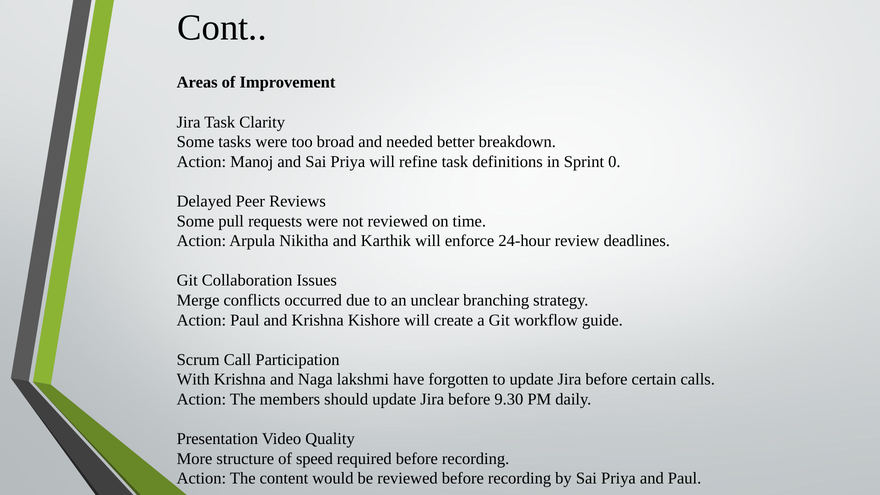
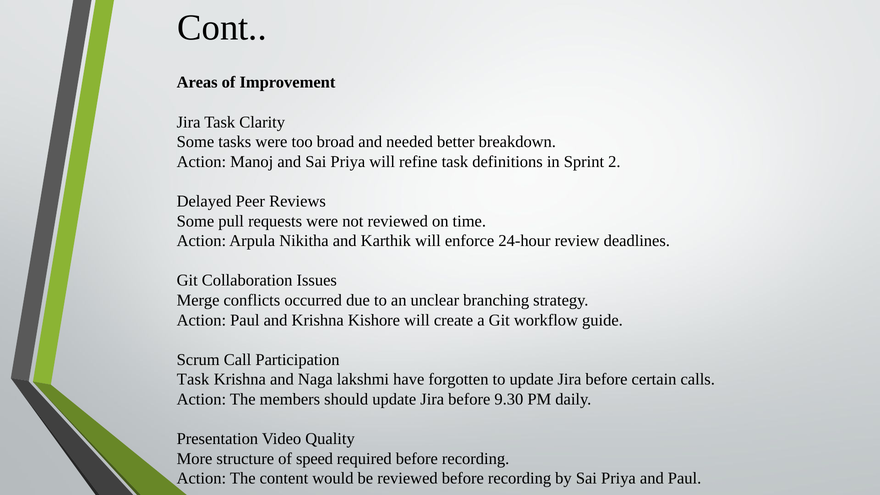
0: 0 -> 2
With at (193, 380): With -> Task
